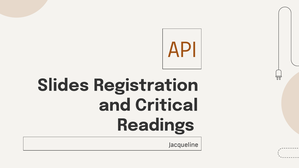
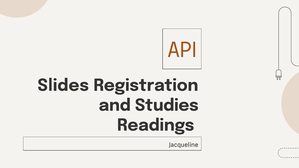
Critical: Critical -> Studies
